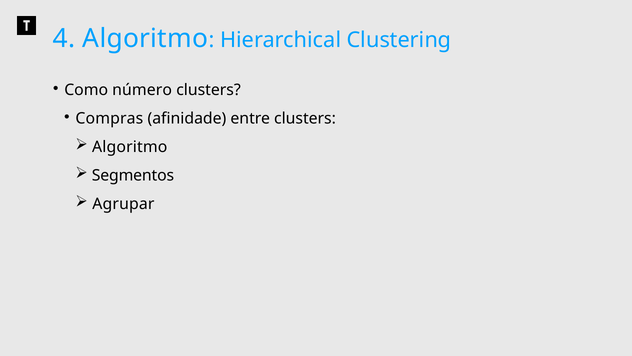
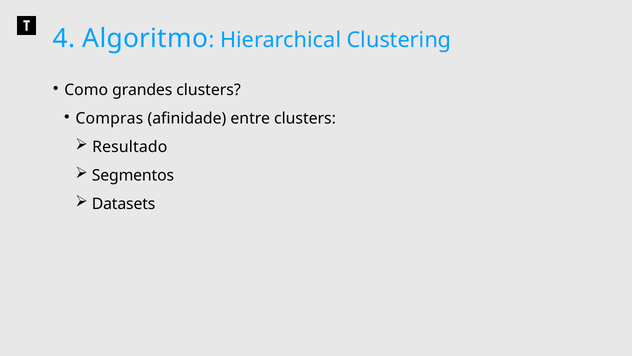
número: número -> grandes
Algoritmo at (130, 147): Algoritmo -> Resultado
Agrupar: Agrupar -> Datasets
